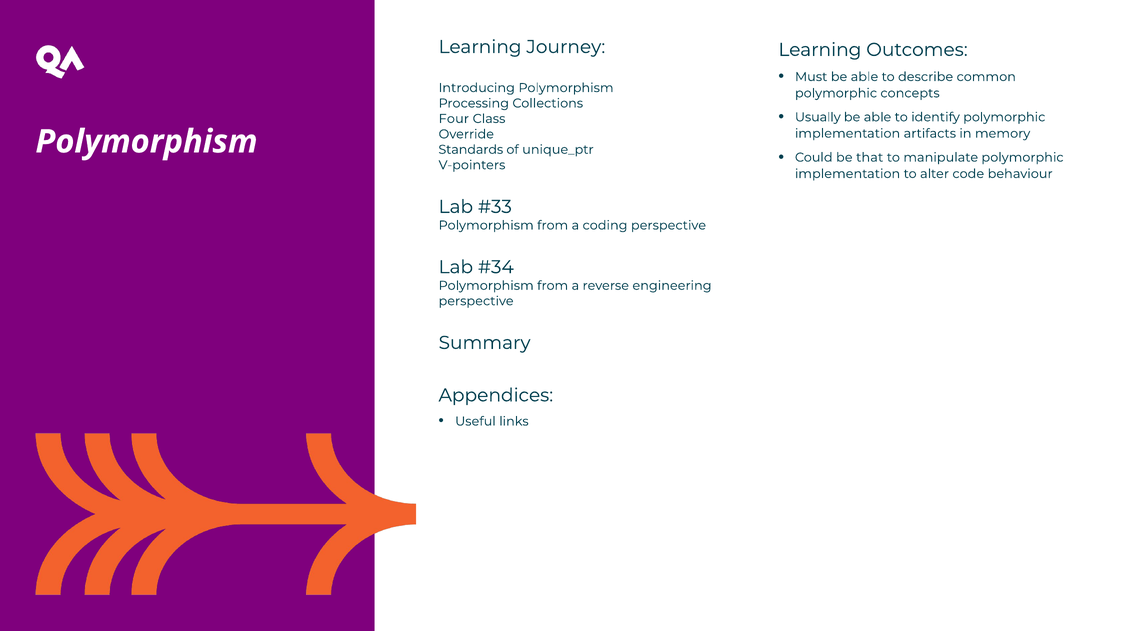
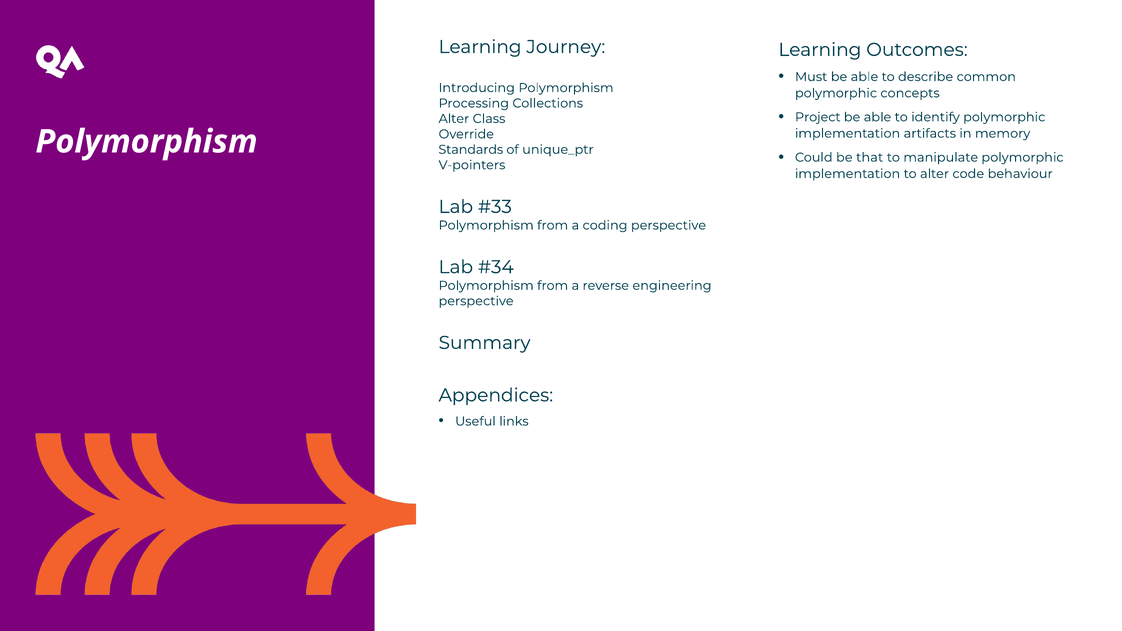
Usually: Usually -> Project
Four at (454, 119): Four -> Alter
